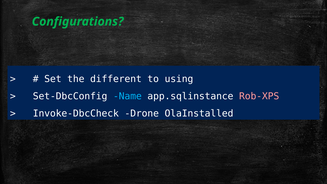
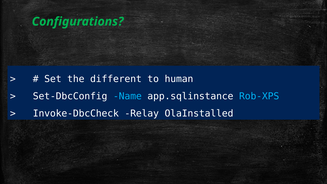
using: using -> human
Rob-XPS colour: pink -> light blue
Drone: Drone -> Relay
